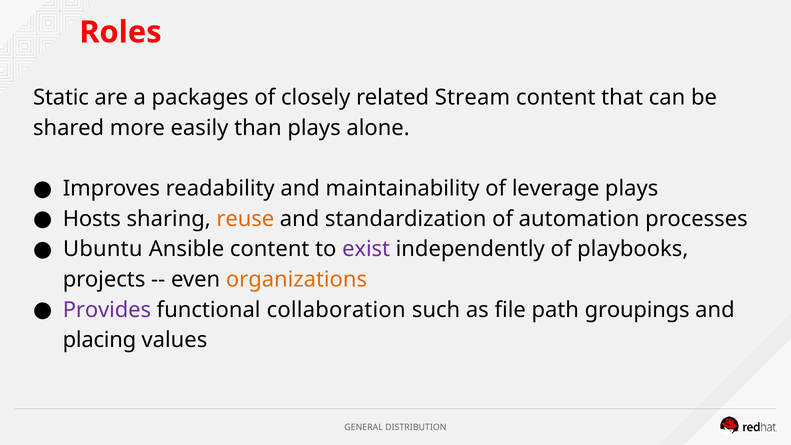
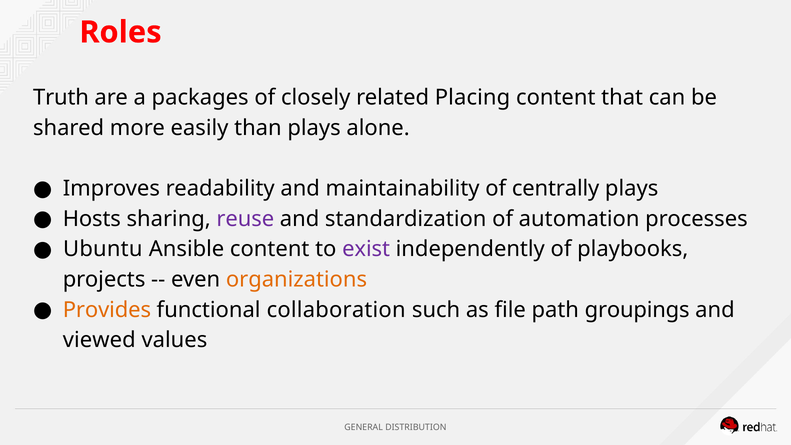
Static: Static -> Truth
Stream: Stream -> Placing
leverage: leverage -> centrally
reuse colour: orange -> purple
Provides colour: purple -> orange
placing: placing -> viewed
